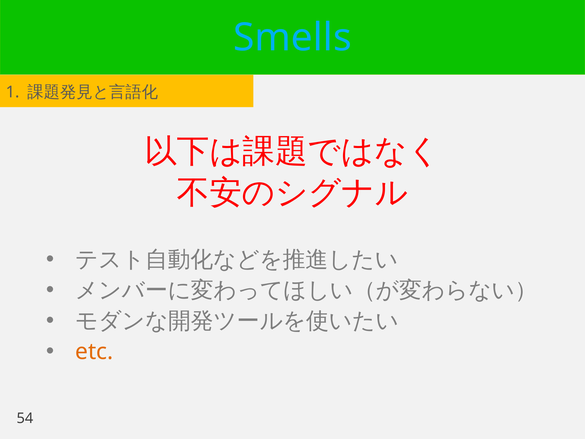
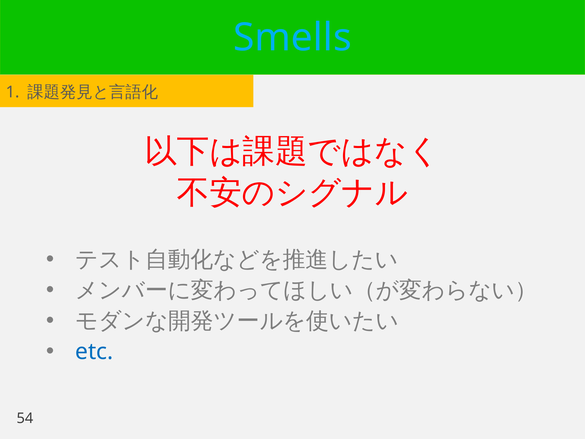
etc colour: orange -> blue
